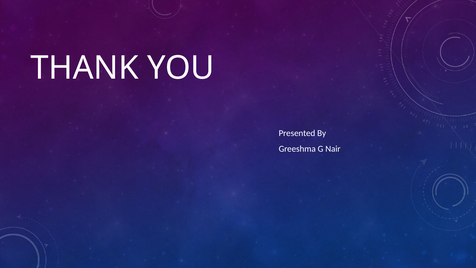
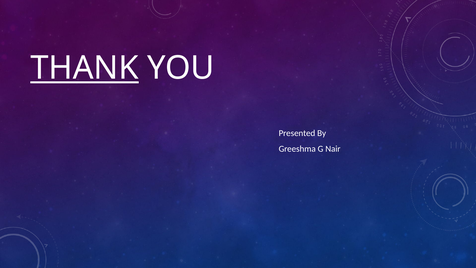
THANK underline: none -> present
